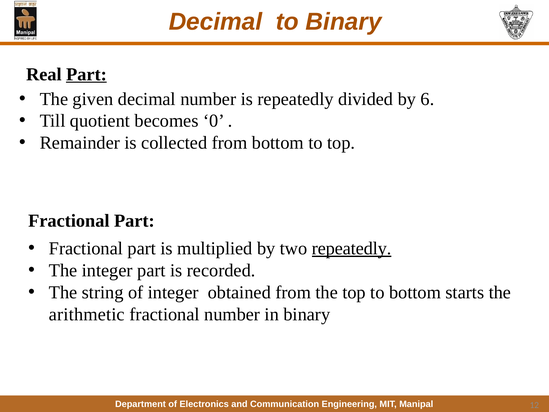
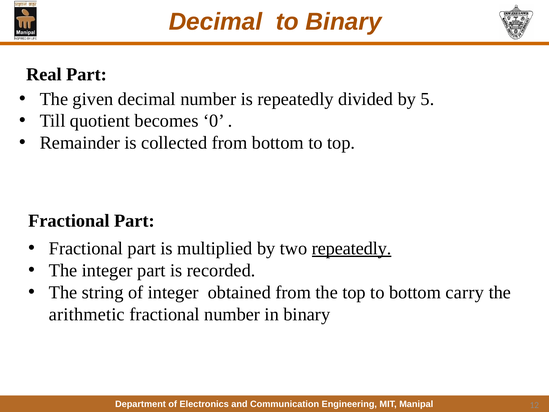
Part at (86, 74) underline: present -> none
6: 6 -> 5
starts: starts -> carry
